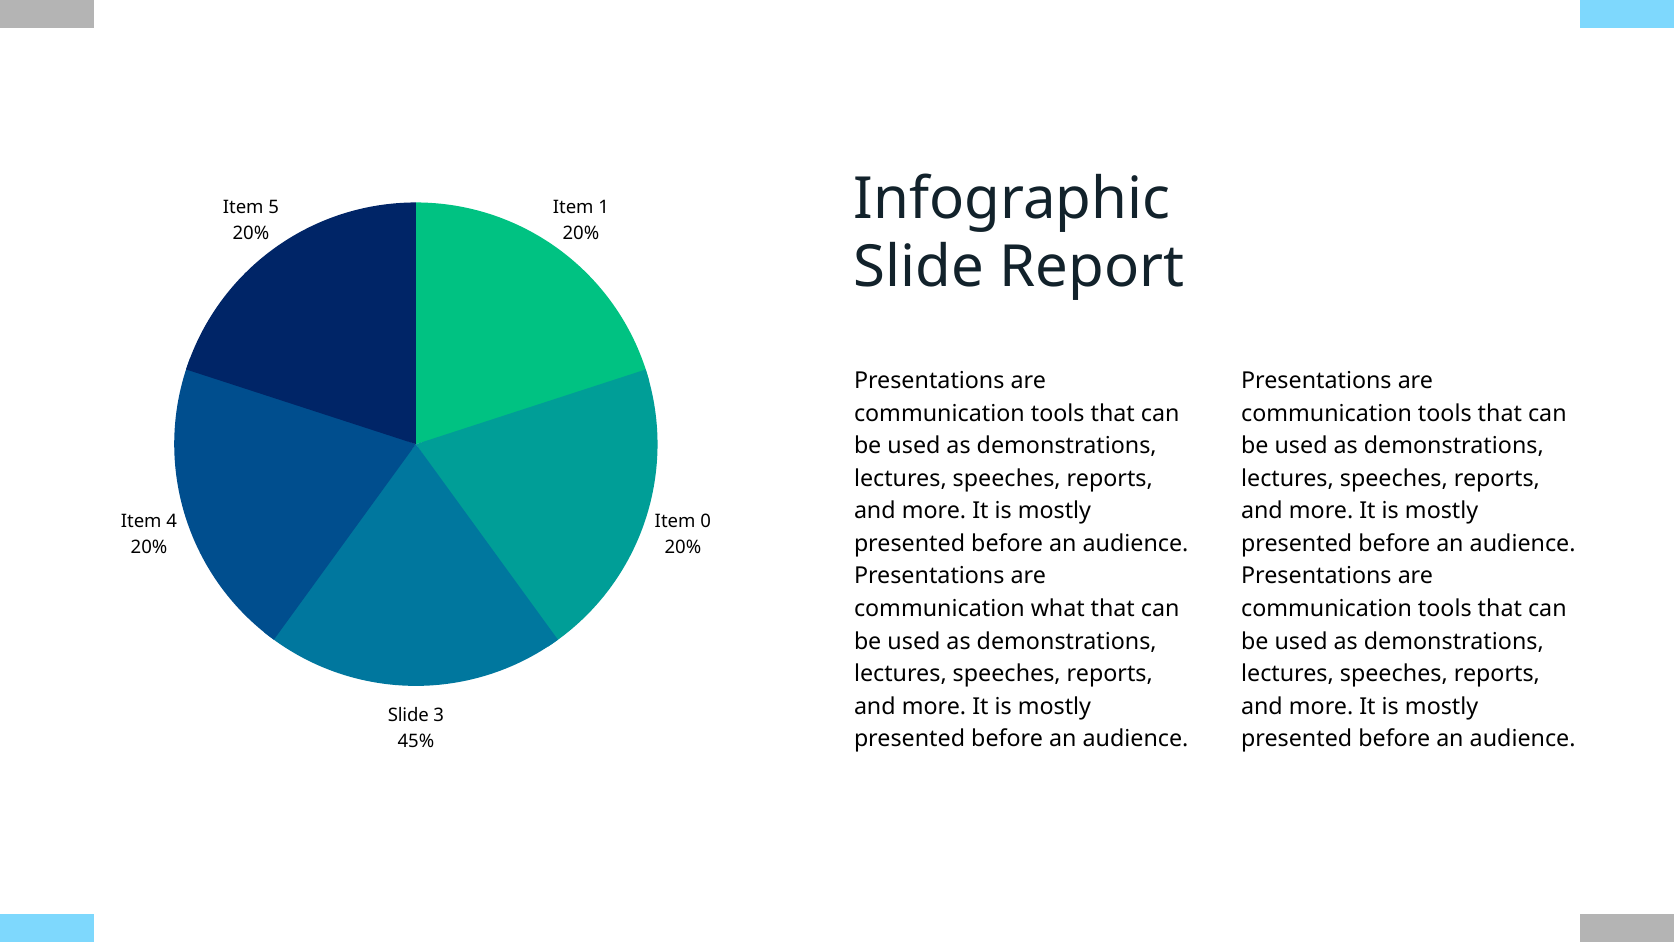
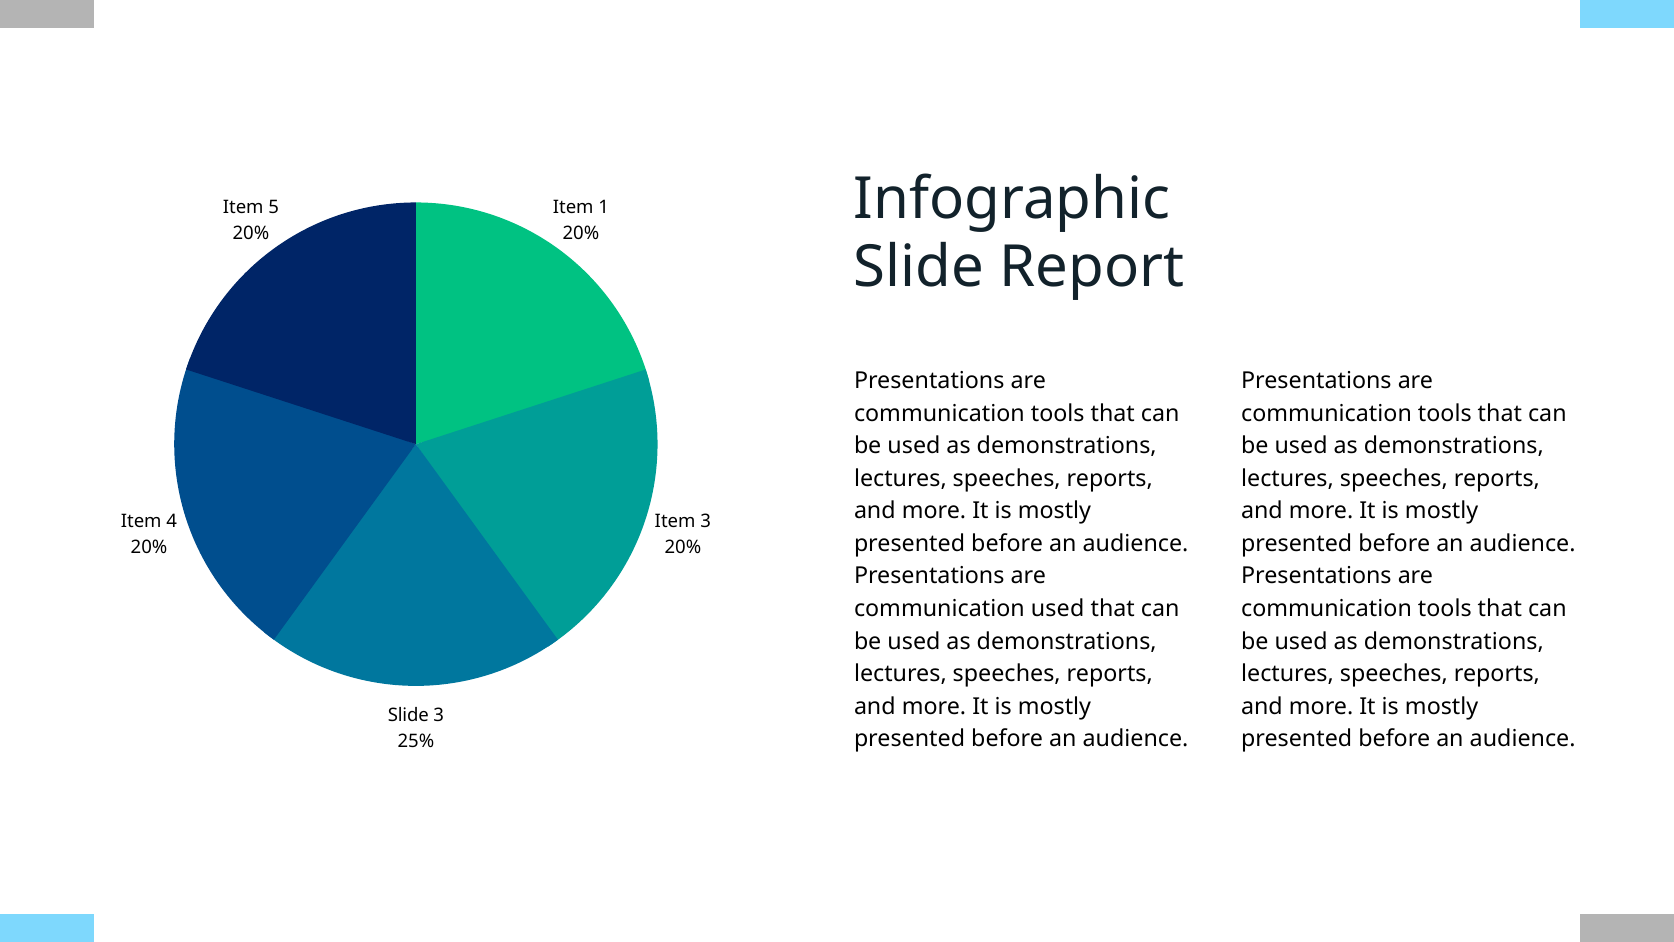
0 at (706, 521): 0 -> 3
communication what: what -> used
45%: 45% -> 25%
